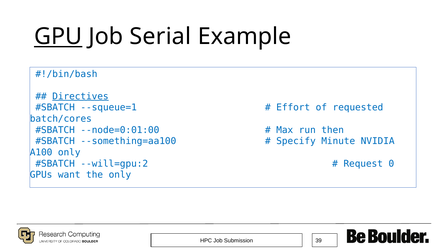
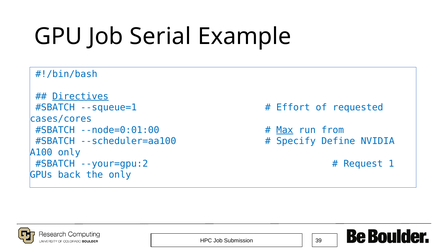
GPU underline: present -> none
batch/cores: batch/cores -> cases/cores
Max underline: none -> present
then: then -> from
--something=aa100: --something=aa100 -> --scheduler=aa100
Minute: Minute -> Define
--will=gpu:2: --will=gpu:2 -> --your=gpu:2
0: 0 -> 1
want: want -> back
